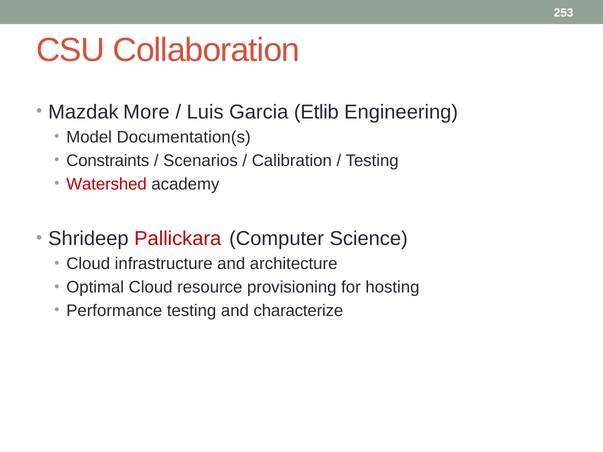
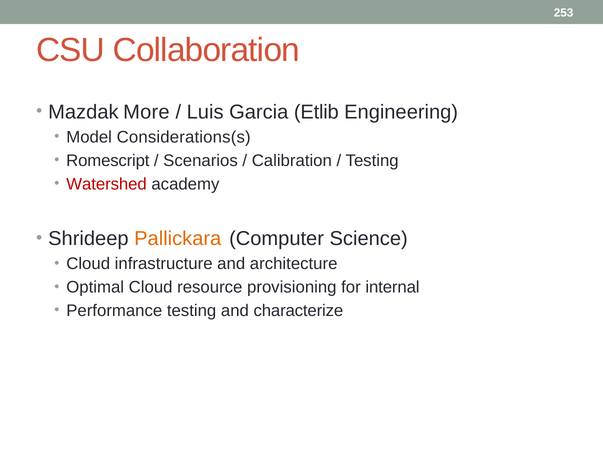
Documentation(s: Documentation(s -> Considerations(s
Constraints: Constraints -> Romescript
Pallickara colour: red -> orange
hosting: hosting -> internal
